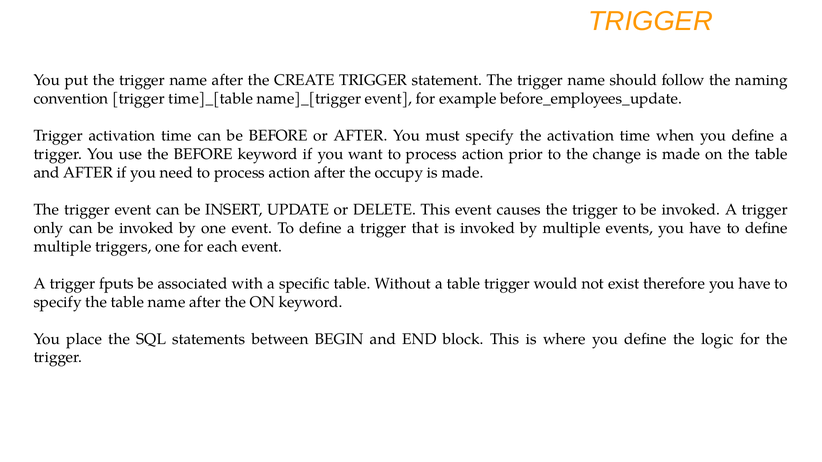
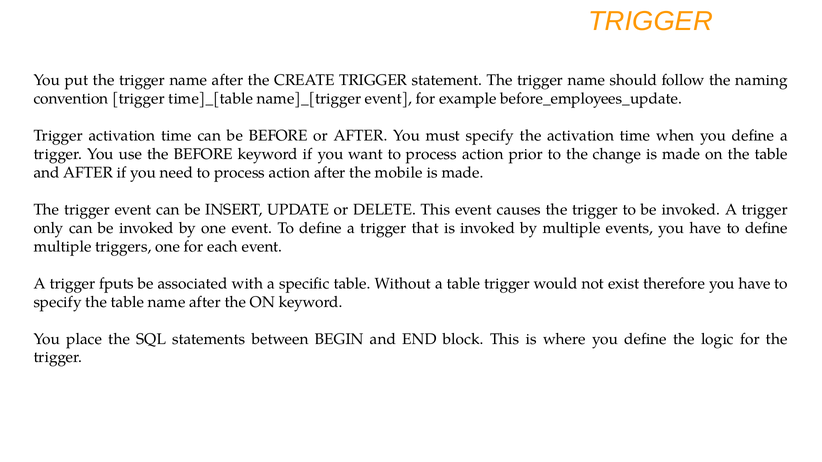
occupy: occupy -> mobile
